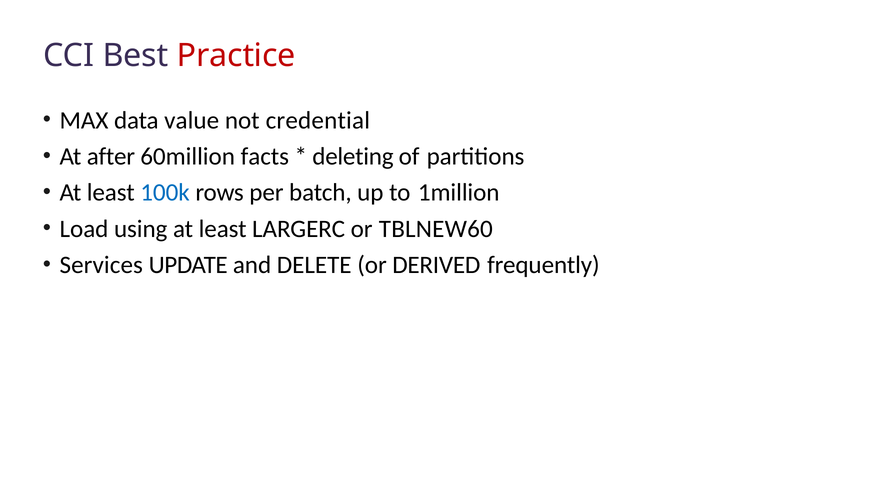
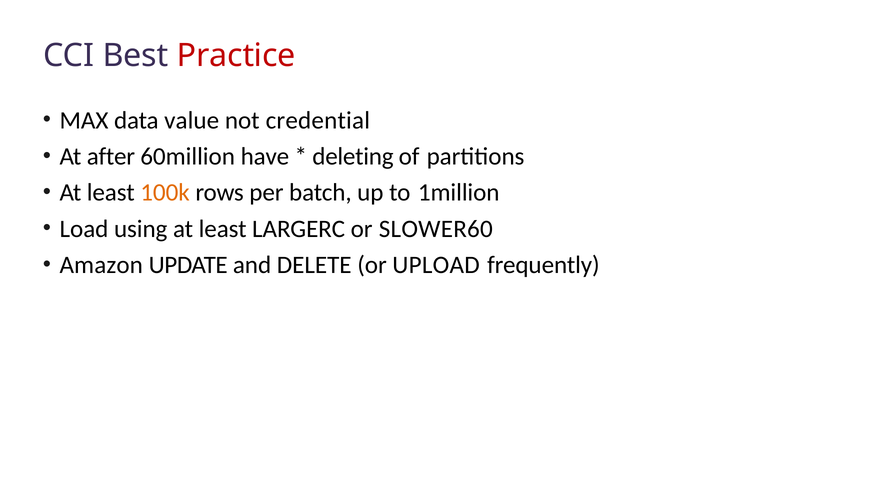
facts: facts -> have
100k colour: blue -> orange
TBLNEW60: TBLNEW60 -> SLOWER60
Services: Services -> Amazon
DERIVED: DERIVED -> UPLOAD
